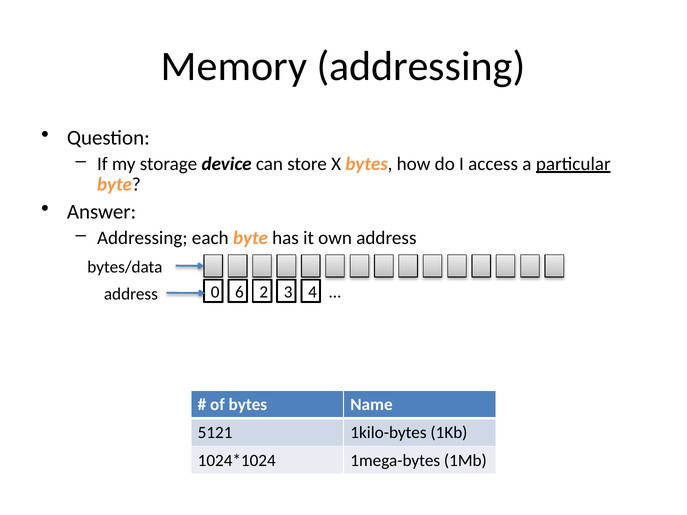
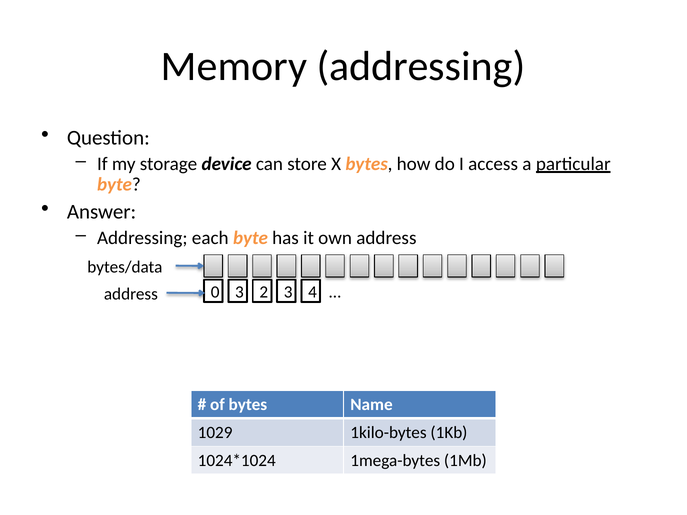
0 6: 6 -> 3
5121: 5121 -> 1029
